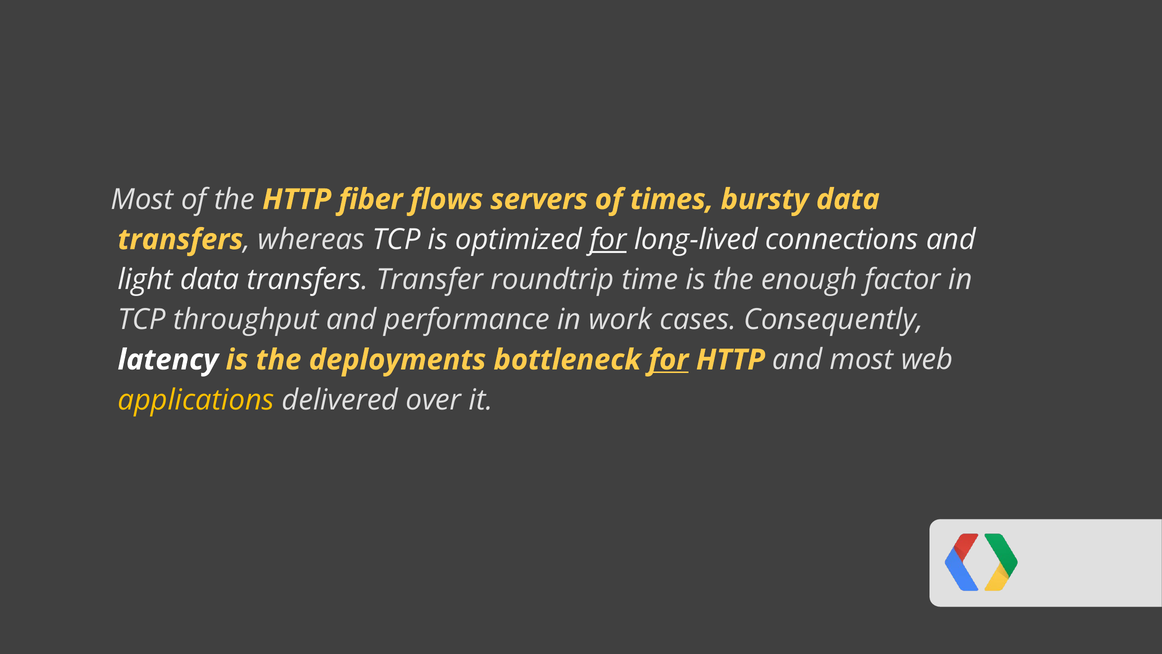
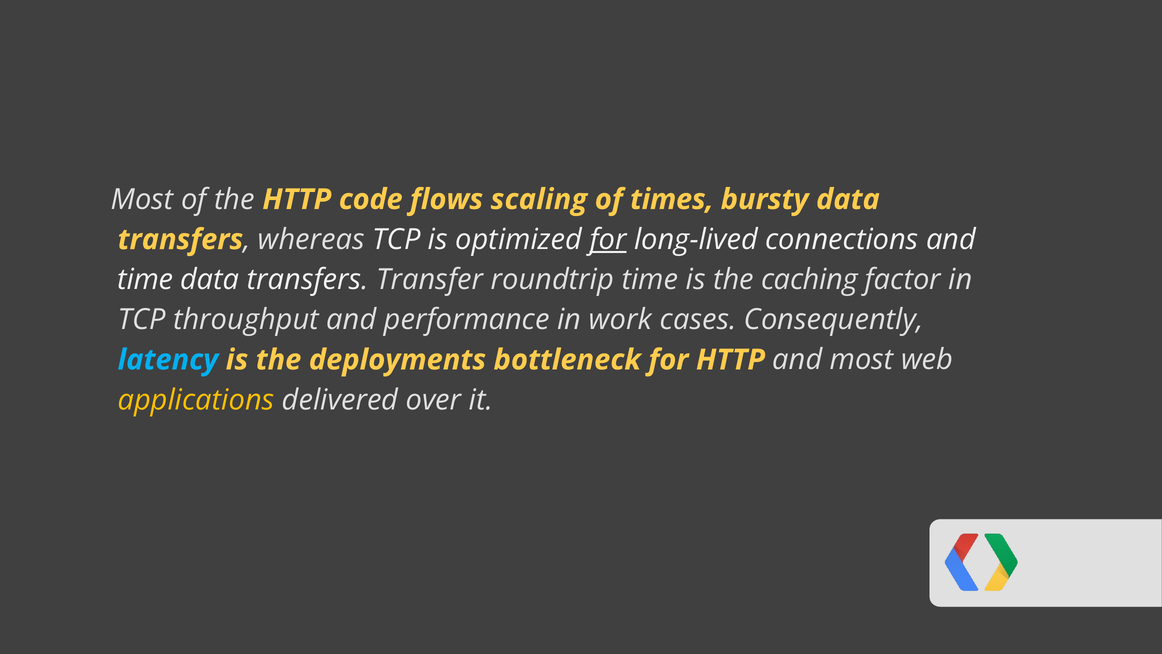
fiber: fiber -> code
servers: servers -> scaling
light at (145, 280): light -> time
enough: enough -> caching
latency colour: white -> light blue
for at (668, 360) underline: present -> none
